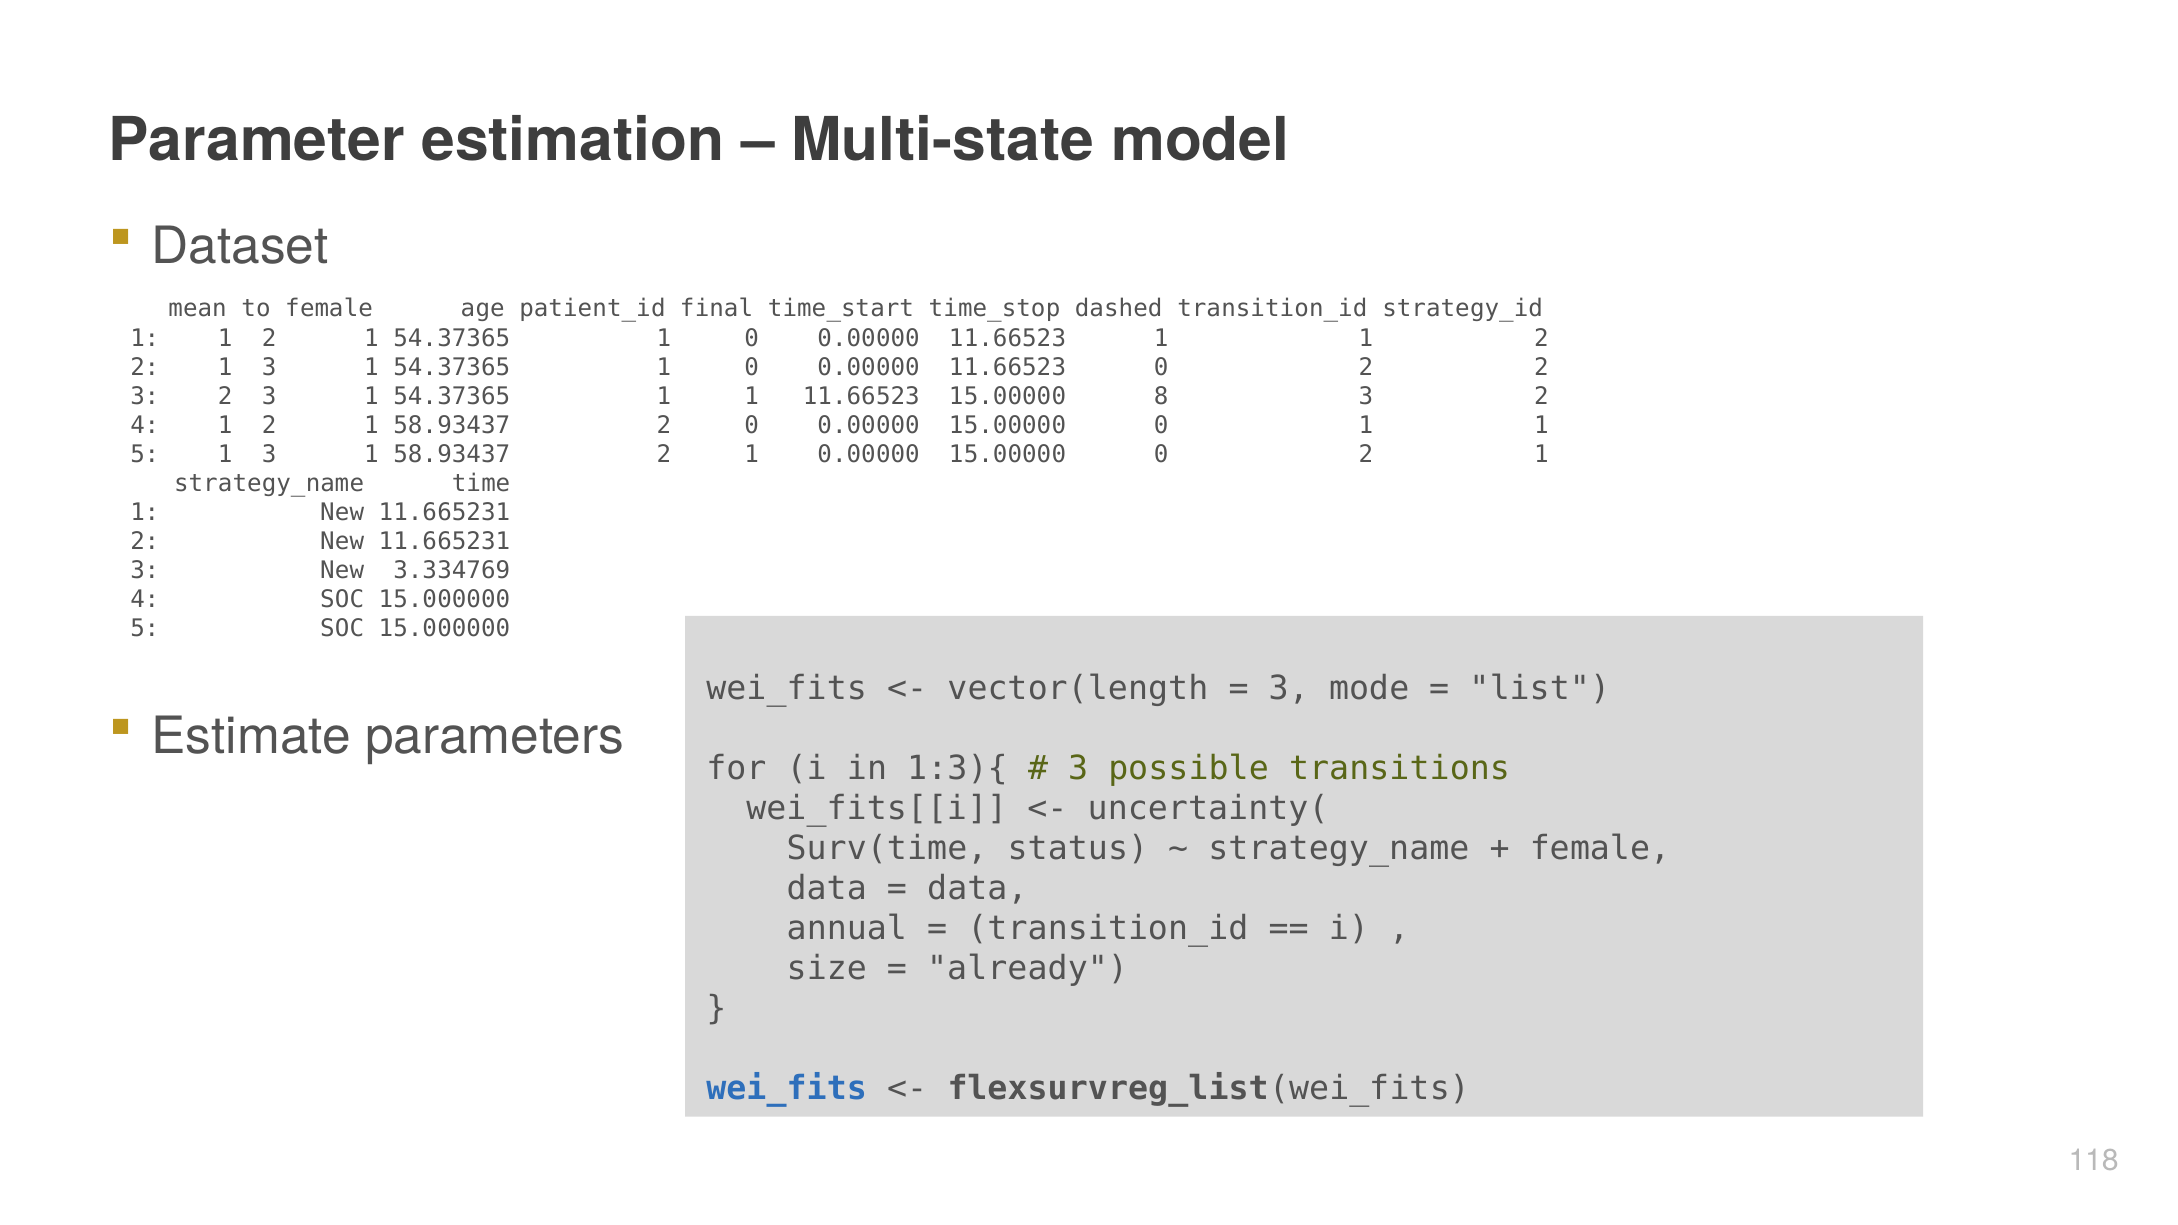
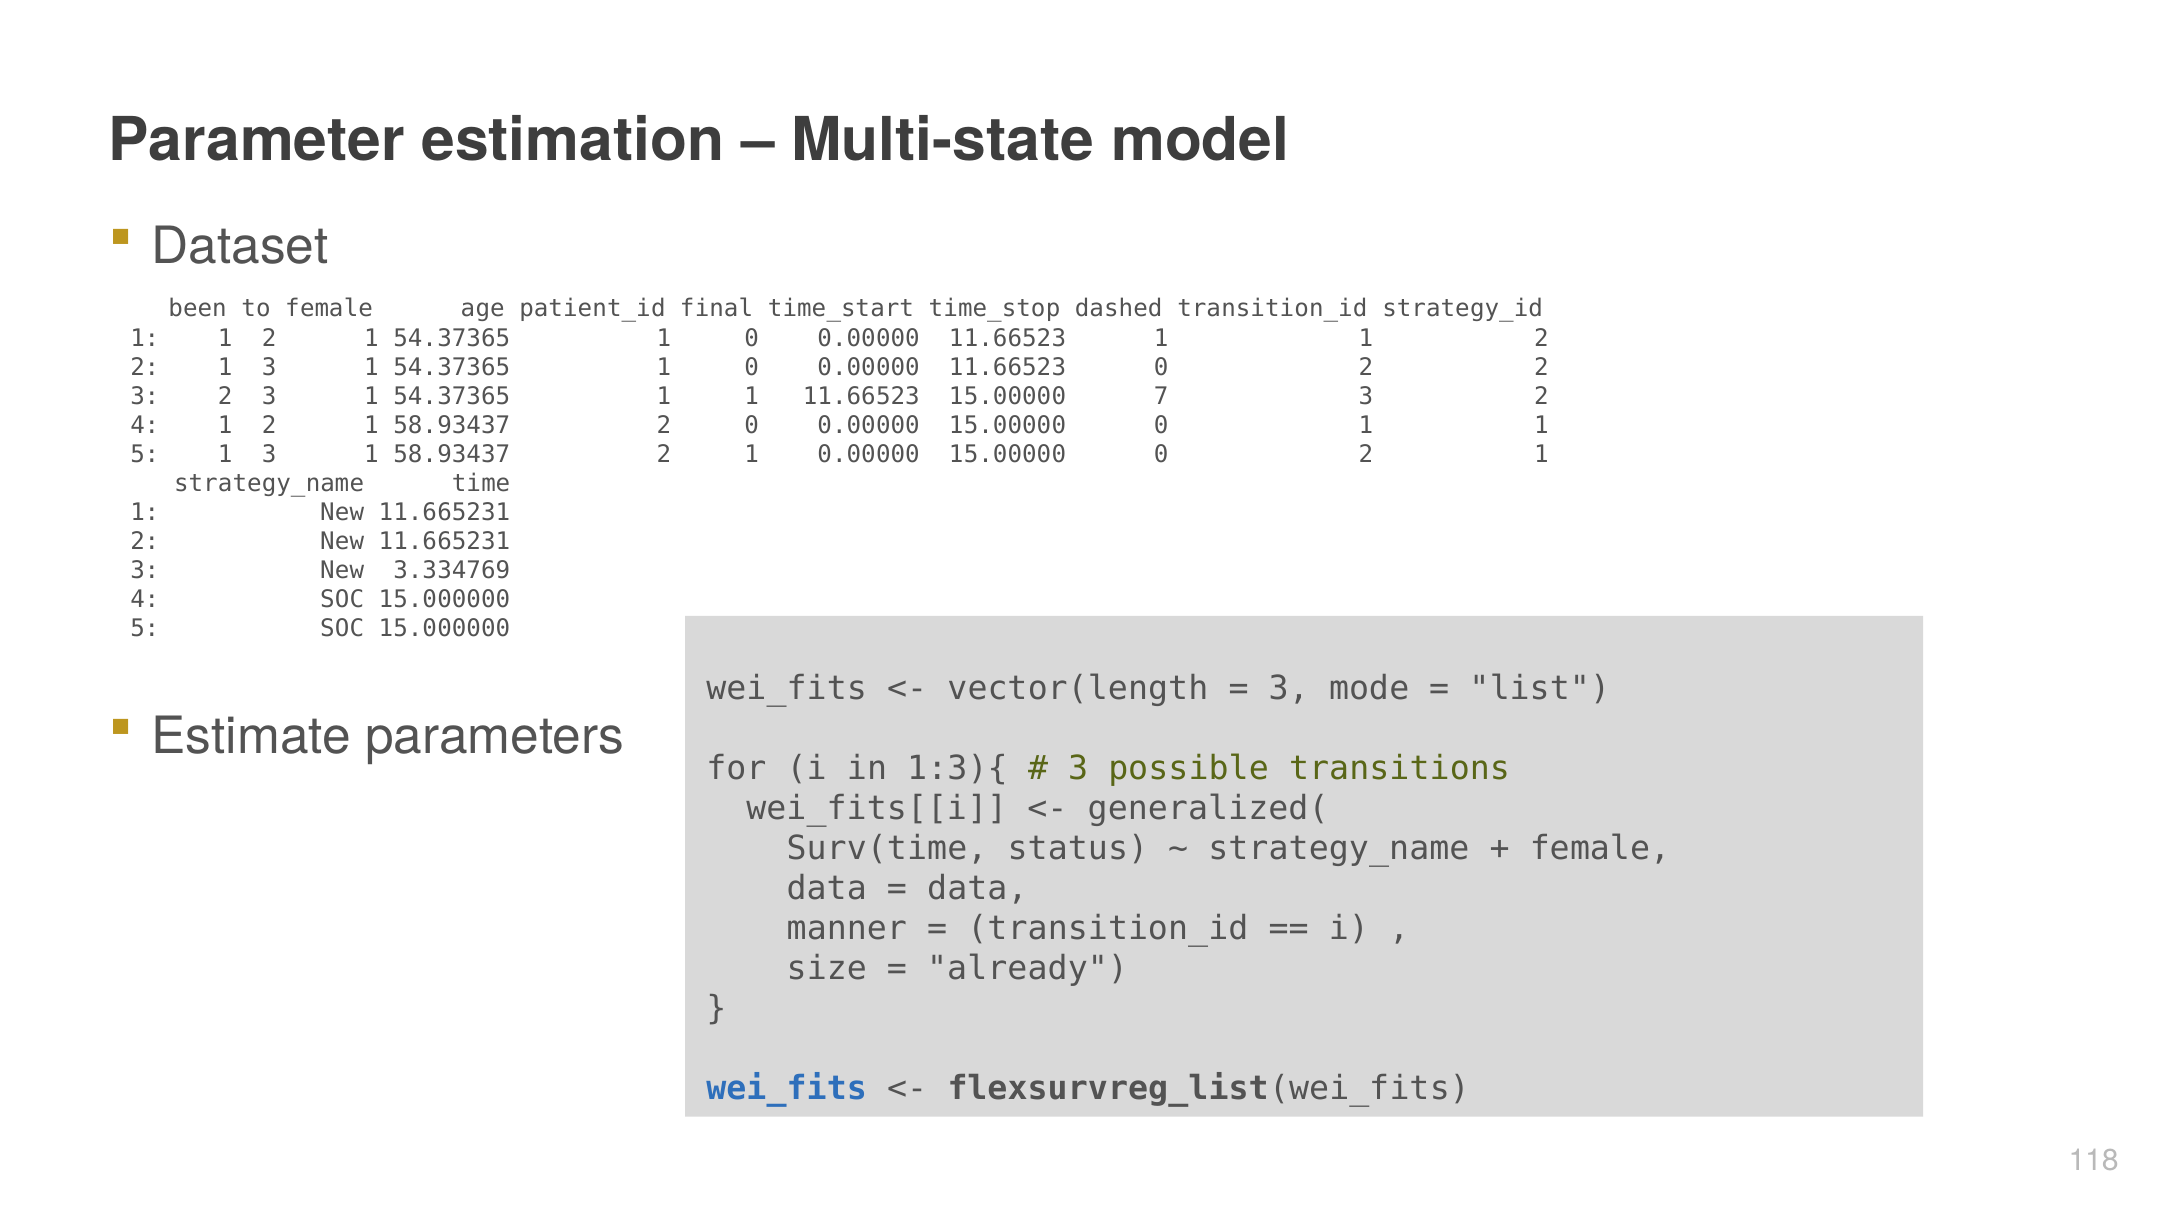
mean: mean -> been
8: 8 -> 7
uncertainty(: uncertainty( -> generalized(
annual: annual -> manner
